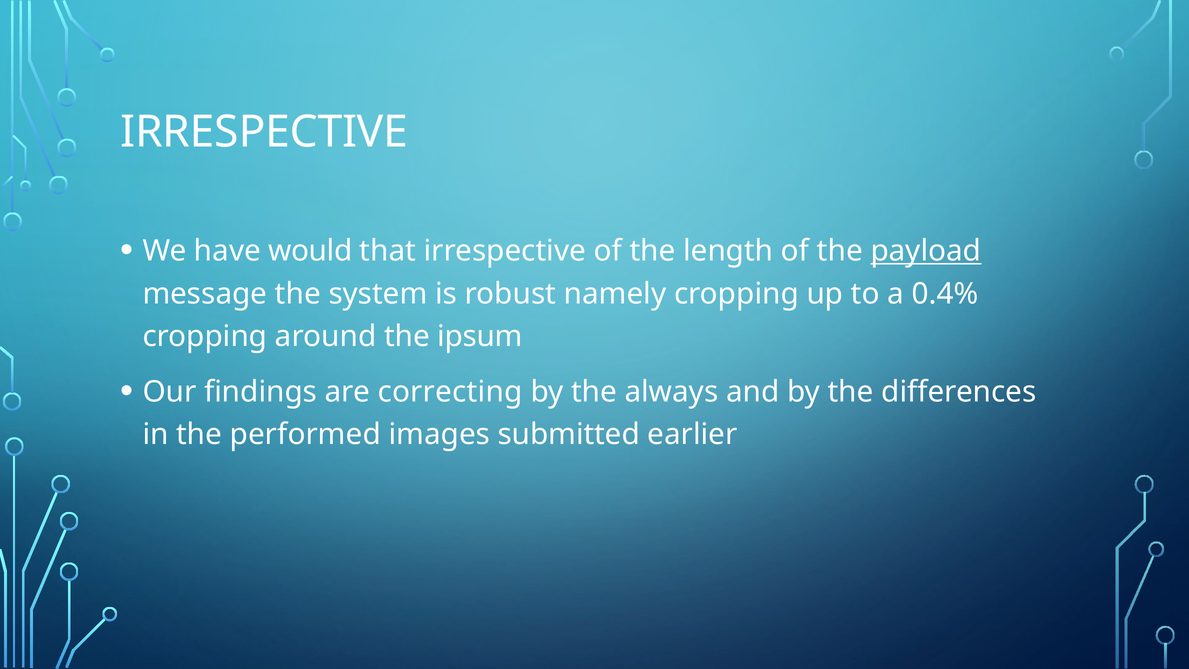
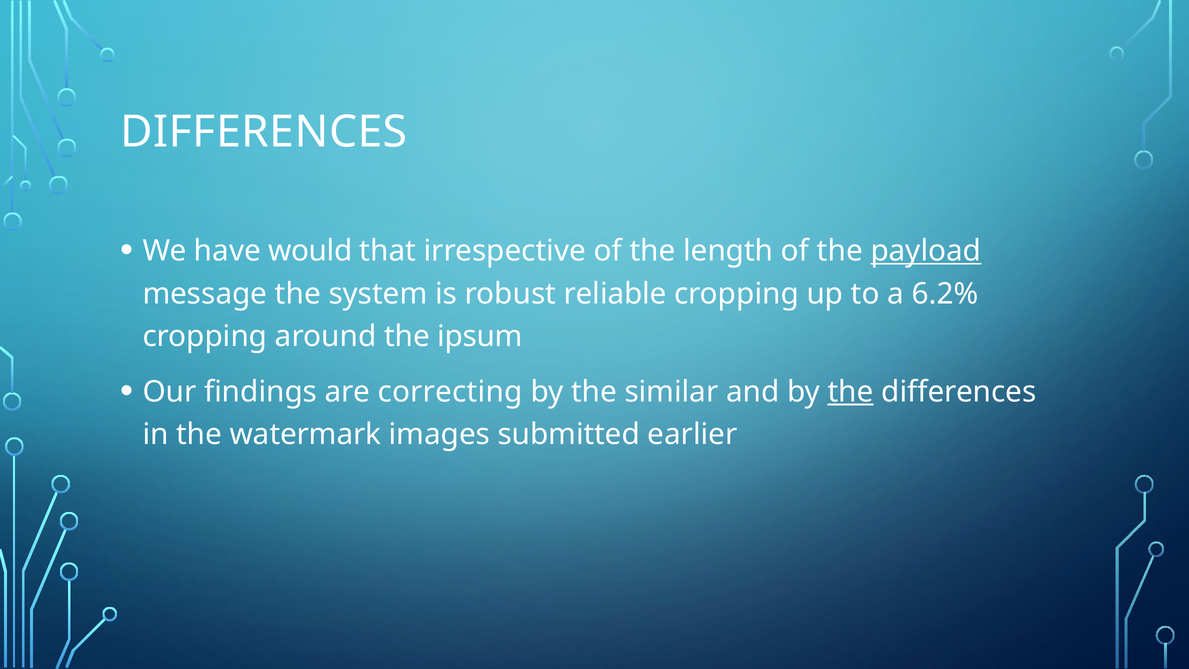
IRRESPECTIVE at (264, 132): IRRESPECTIVE -> DIFFERENCES
namely: namely -> reliable
0.4%: 0.4% -> 6.2%
always: always -> similar
the at (851, 392) underline: none -> present
performed: performed -> watermark
